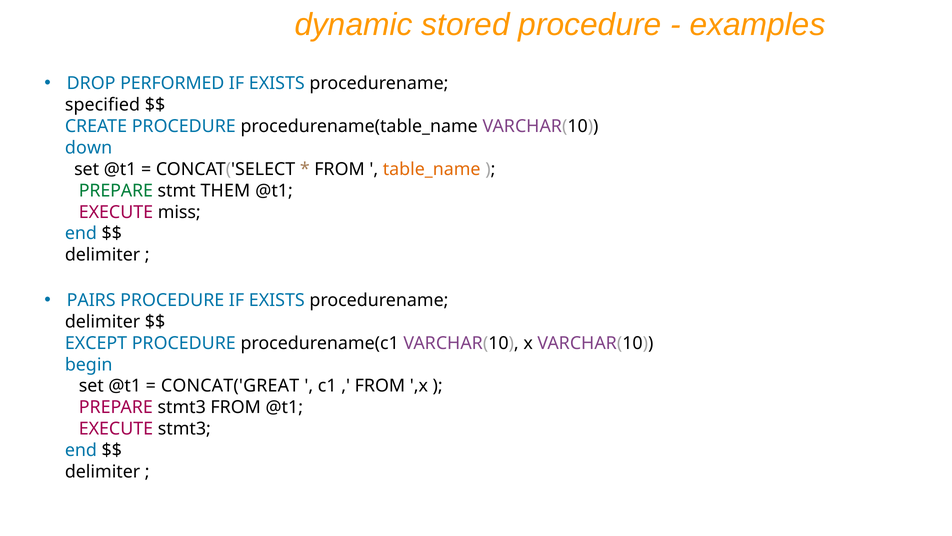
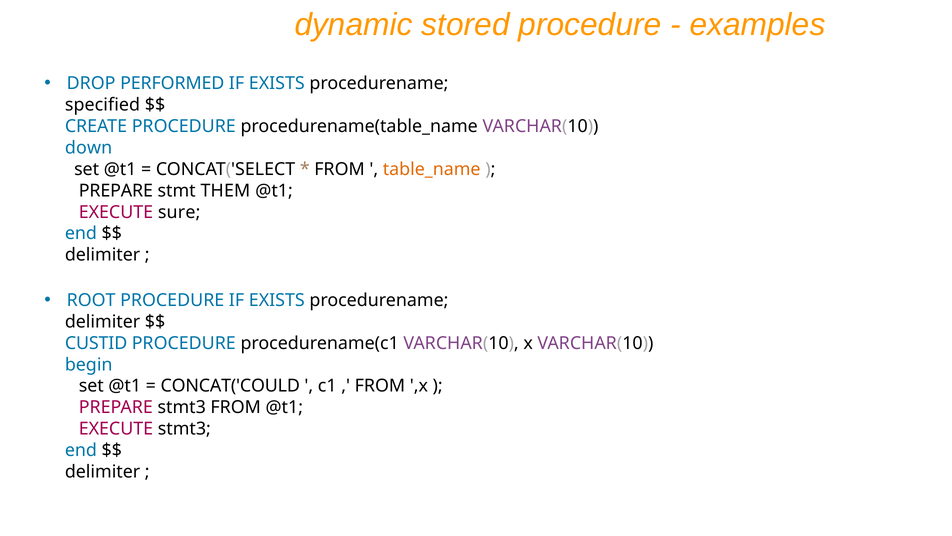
PREPARE at (116, 191) colour: green -> black
miss: miss -> sure
PAIRS: PAIRS -> ROOT
EXCEPT: EXCEPT -> CUSTID
CONCAT('GREAT: CONCAT('GREAT -> CONCAT('COULD
